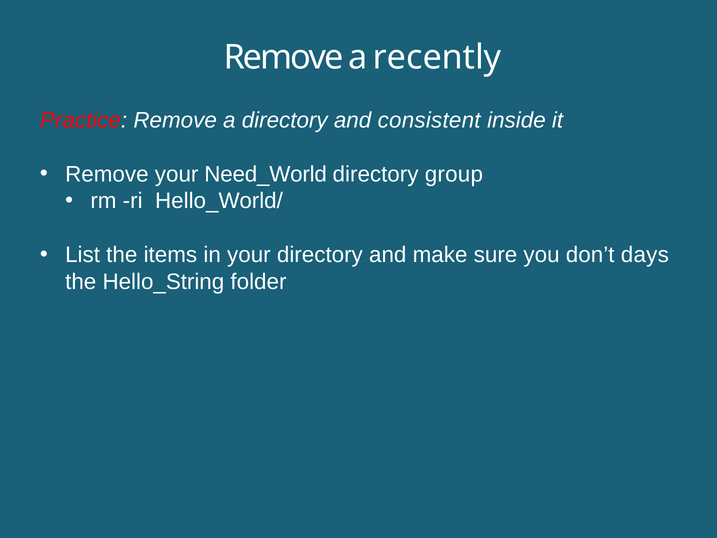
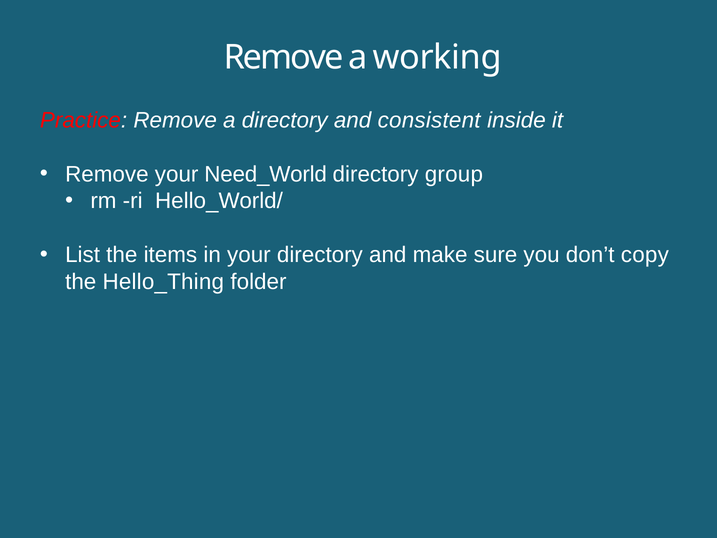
recently: recently -> working
days: days -> copy
Hello_String: Hello_String -> Hello_Thing
